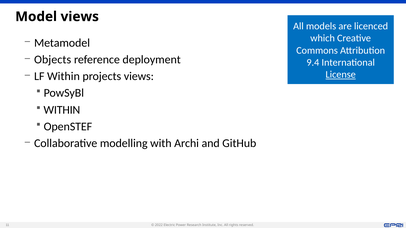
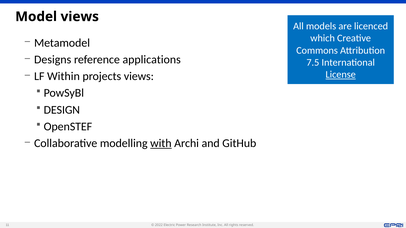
Objects: Objects -> Designs
deployment: deployment -> applications
9.4: 9.4 -> 7.5
WITHIN at (62, 110): WITHIN -> DESIGN
with underline: none -> present
